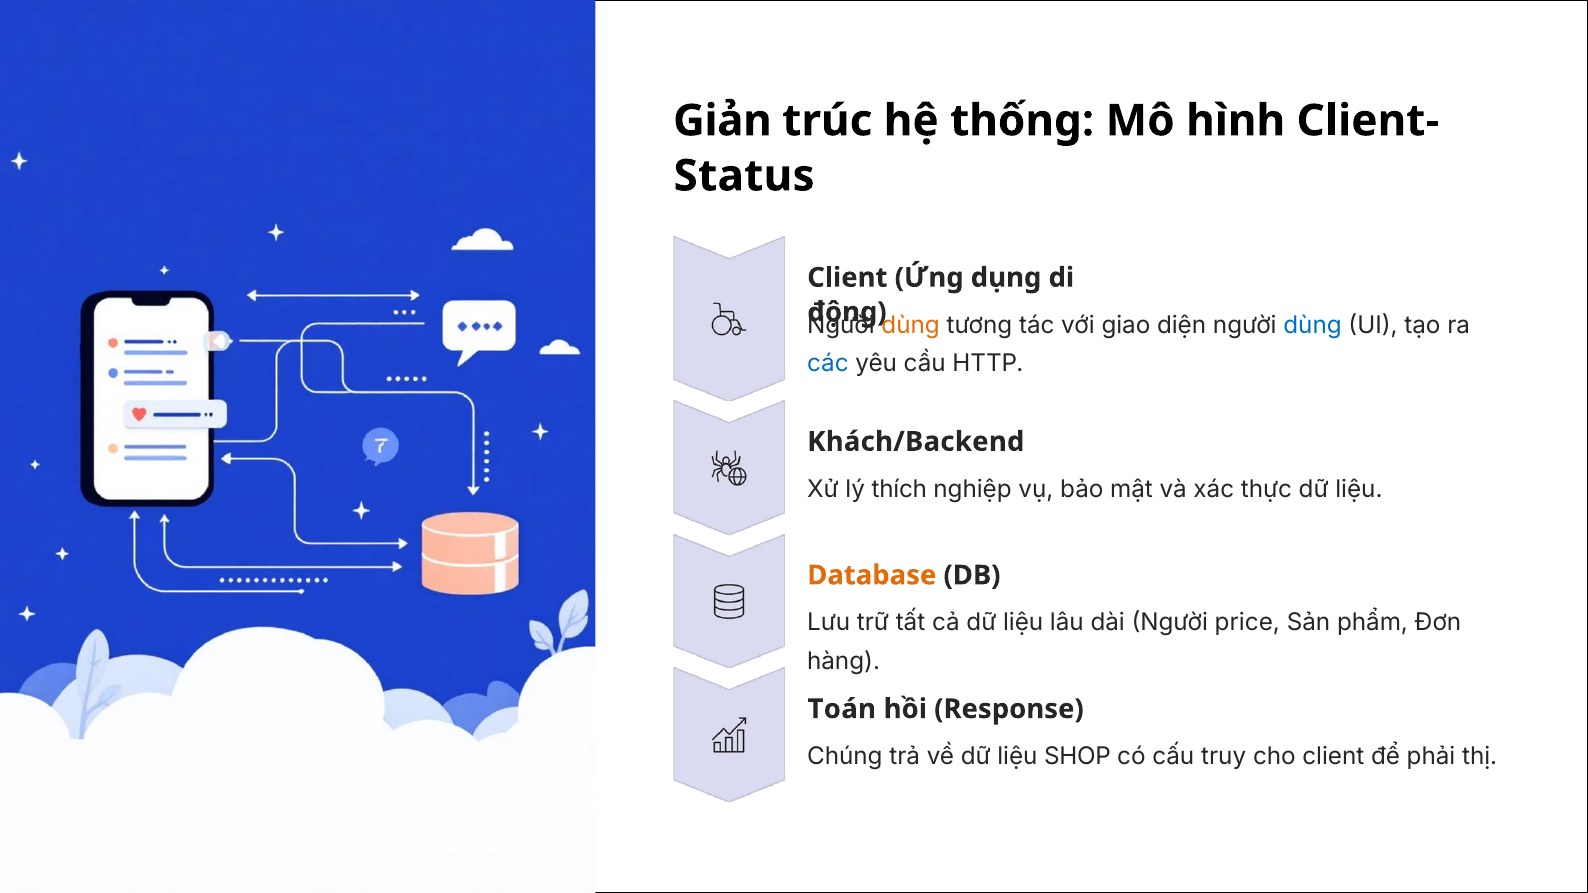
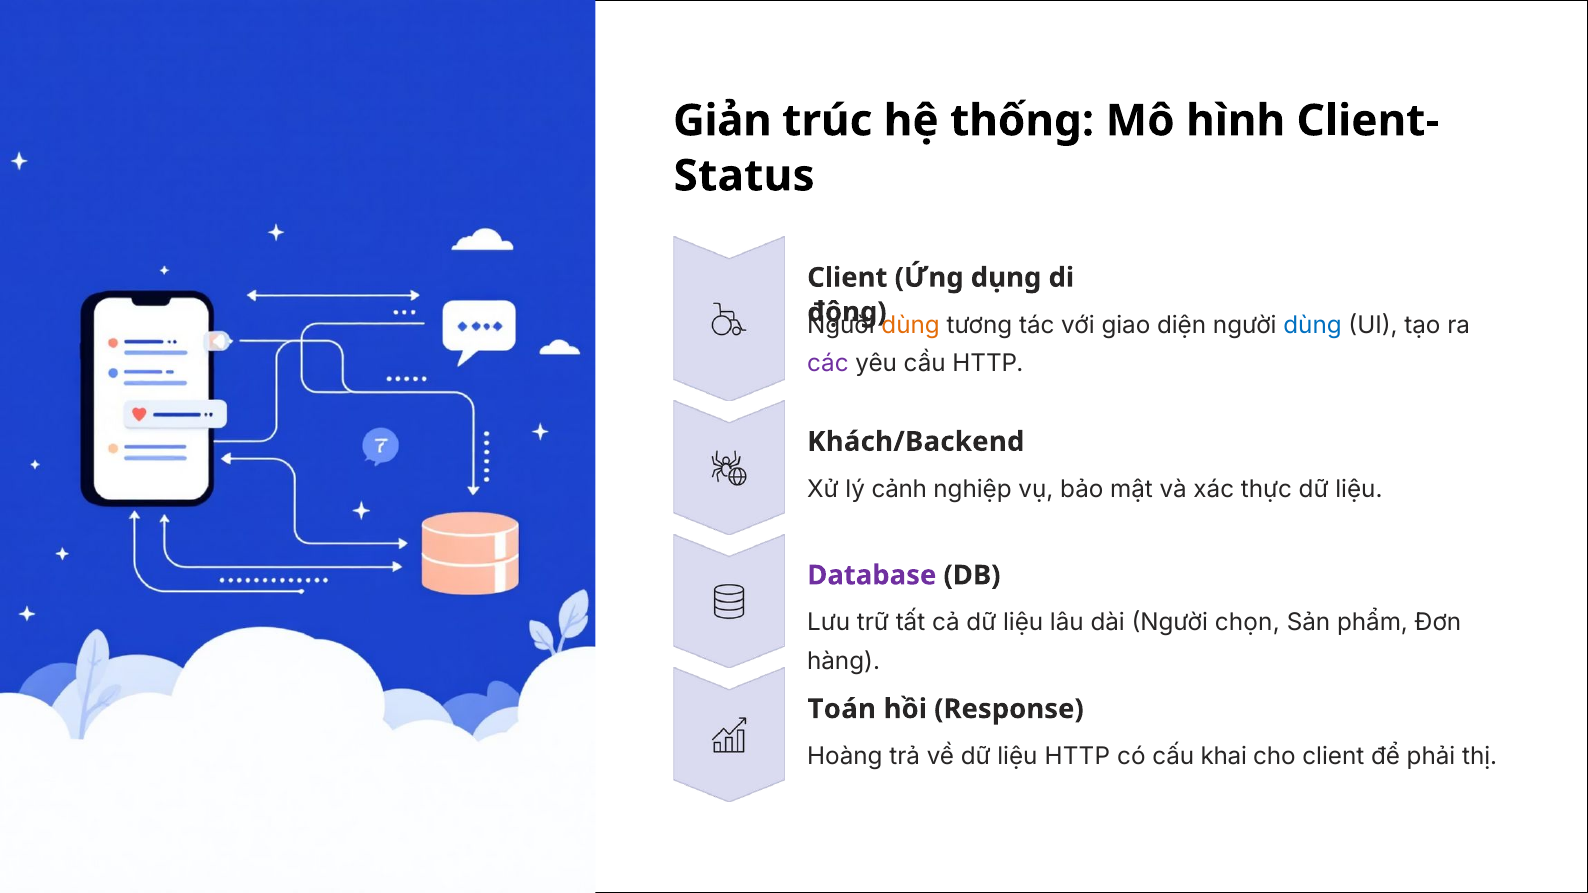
các colour: blue -> purple
thích: thích -> cảnh
Database colour: orange -> purple
price: price -> chọn
Chúng: Chúng -> Hoàng
liệu SHOP: SHOP -> HTTP
truy: truy -> khai
